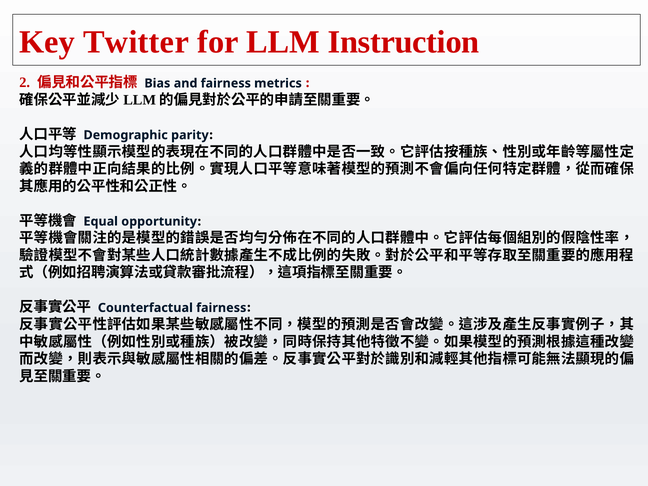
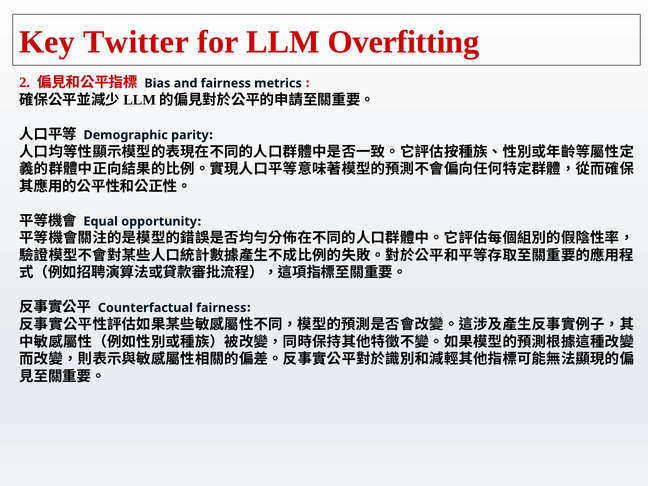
Instruction: Instruction -> Overfitting
